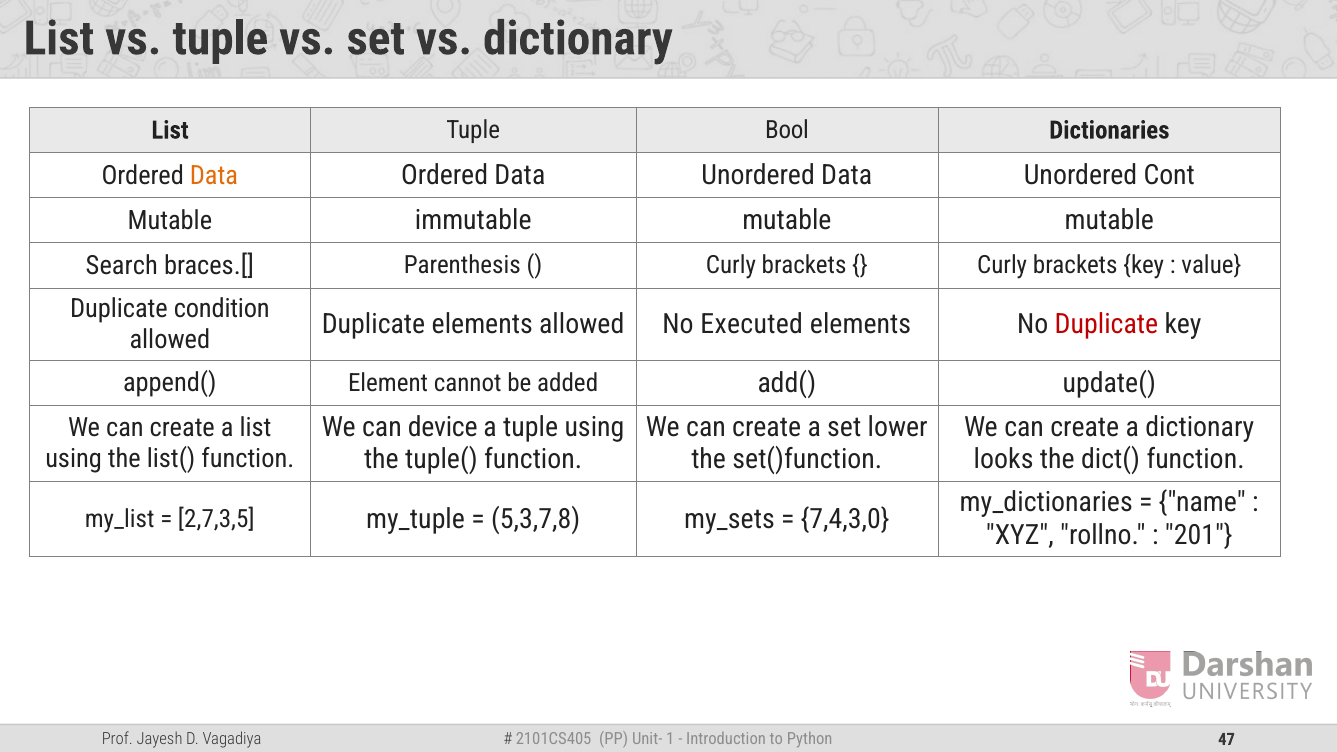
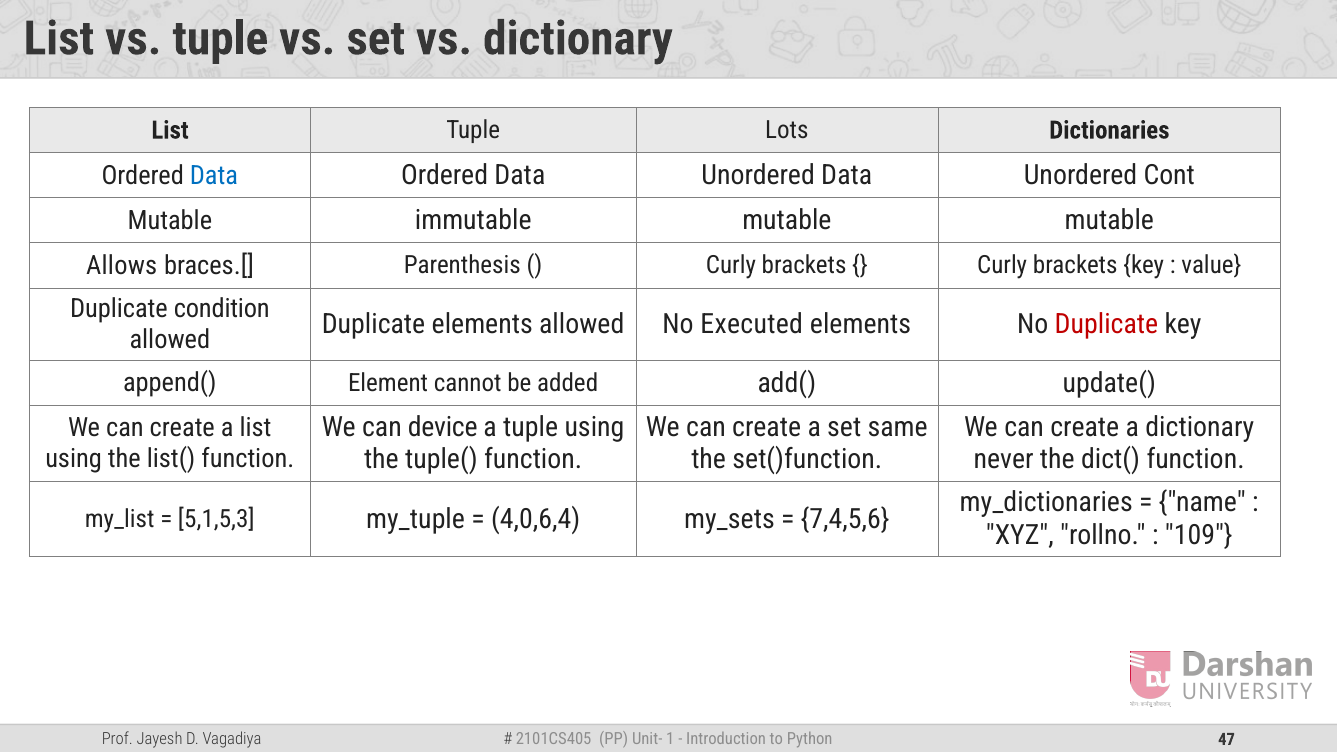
Bool: Bool -> Lots
Data at (214, 175) colour: orange -> blue
Search: Search -> Allows
lower: lower -> same
looks: looks -> never
2,7,3,5: 2,7,3,5 -> 5,1,5,3
5,3,7,8: 5,3,7,8 -> 4,0,6,4
7,4,3,0: 7,4,3,0 -> 7,4,5,6
201: 201 -> 109
